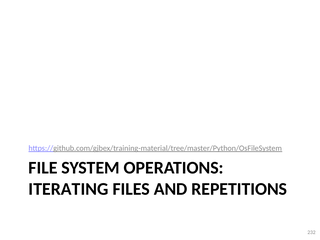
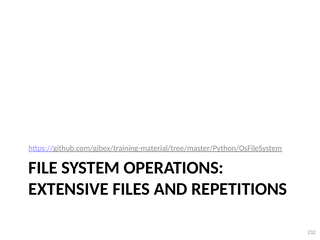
ITERATING: ITERATING -> EXTENSIVE
